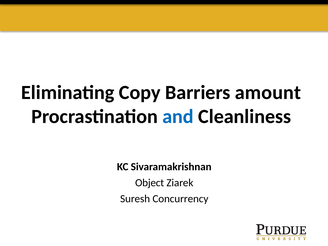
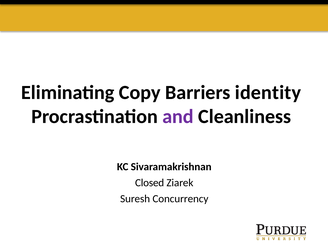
amount: amount -> identity
and colour: blue -> purple
Object: Object -> Closed
